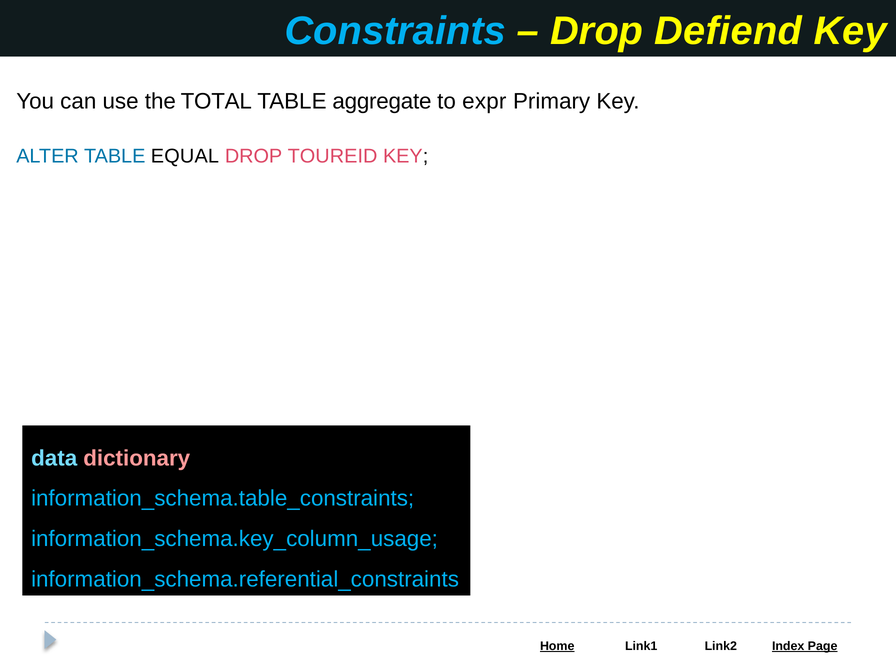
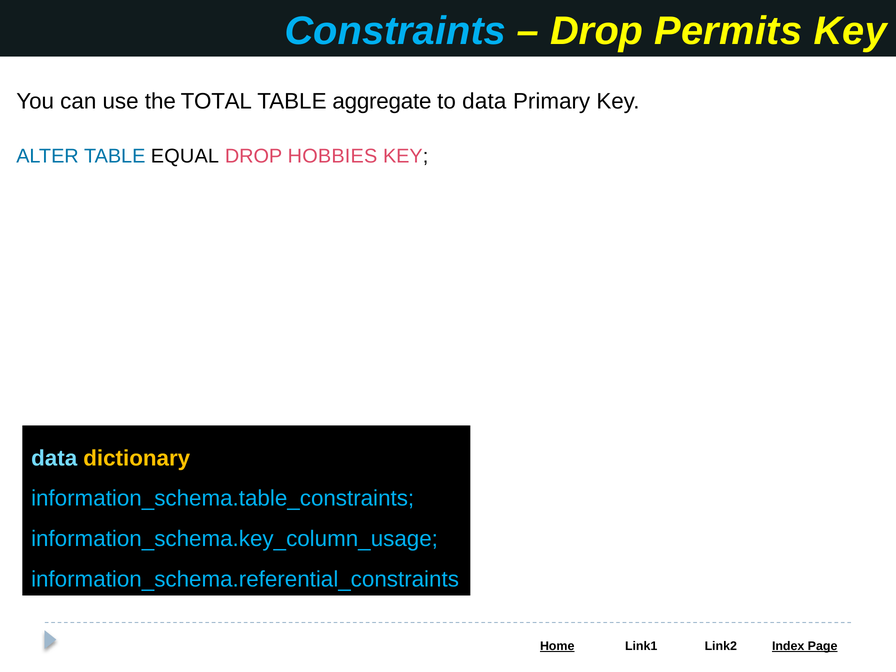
Defiend: Defiend -> Permits
to expr: expr -> data
TOUREID: TOUREID -> HOBBIES
dictionary colour: pink -> yellow
